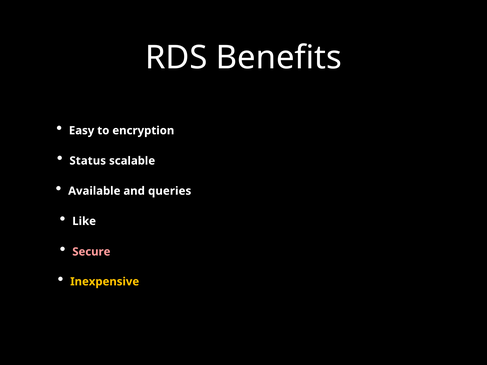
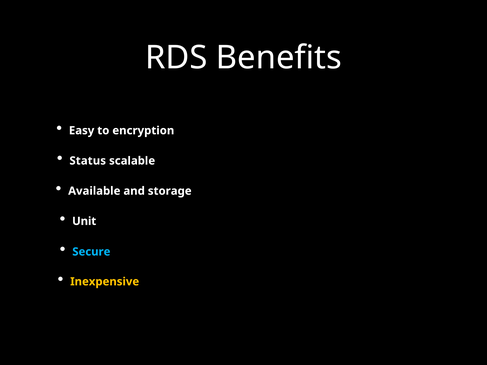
queries: queries -> storage
Like: Like -> Unit
Secure colour: pink -> light blue
